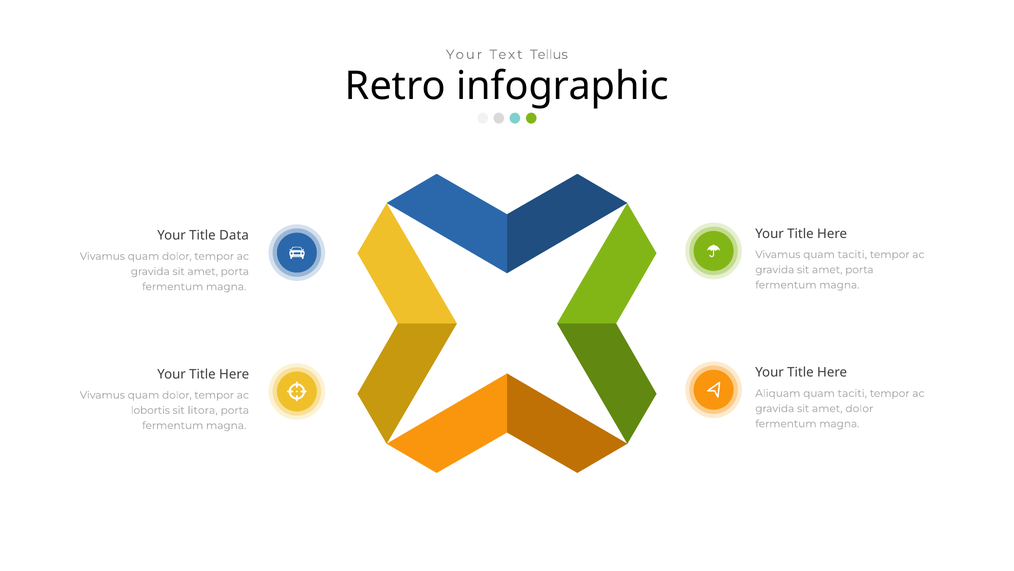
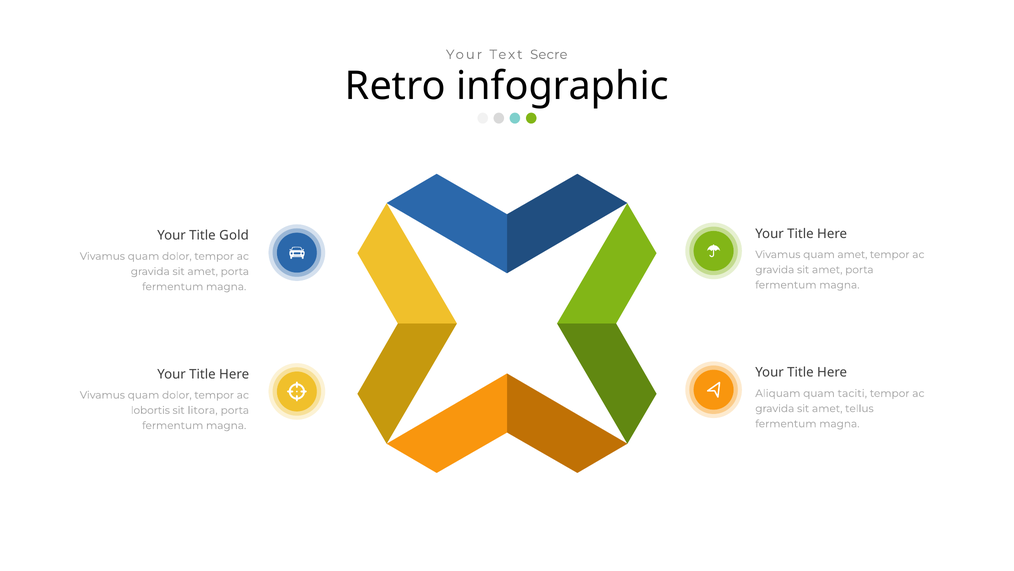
Tellus: Tellus -> Secre
Data: Data -> Gold
Vivamus quam taciti: taciti -> amet
amet dolor: dolor -> tellus
